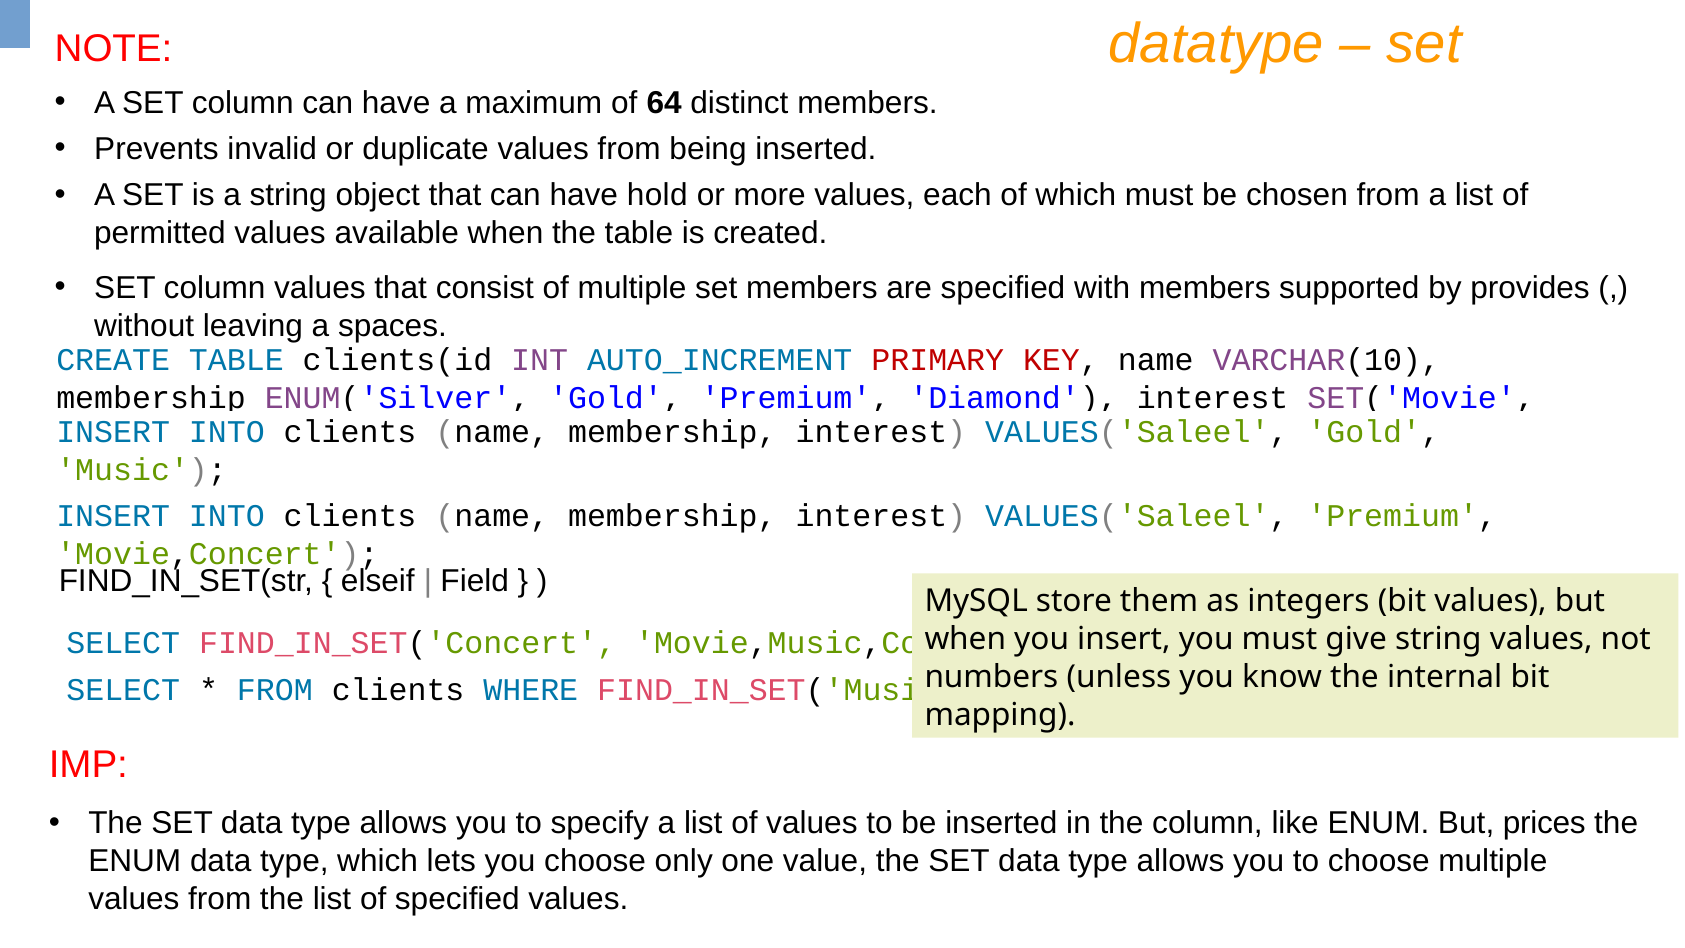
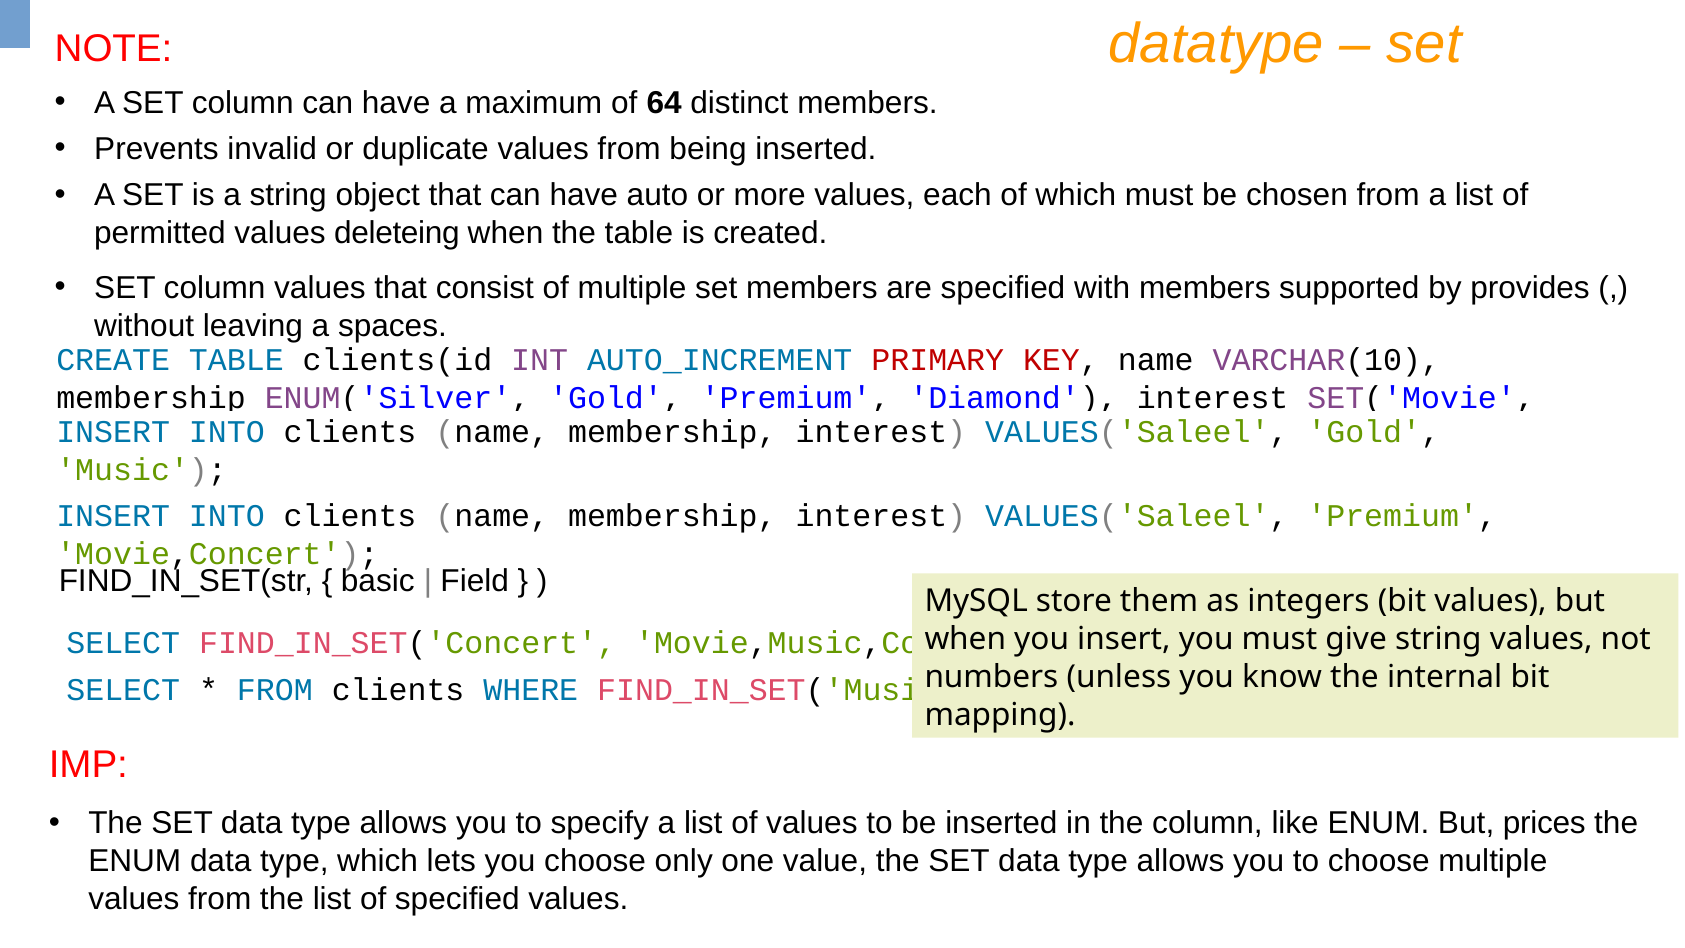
hold: hold -> auto
available: available -> deleteing
elseif: elseif -> basic
